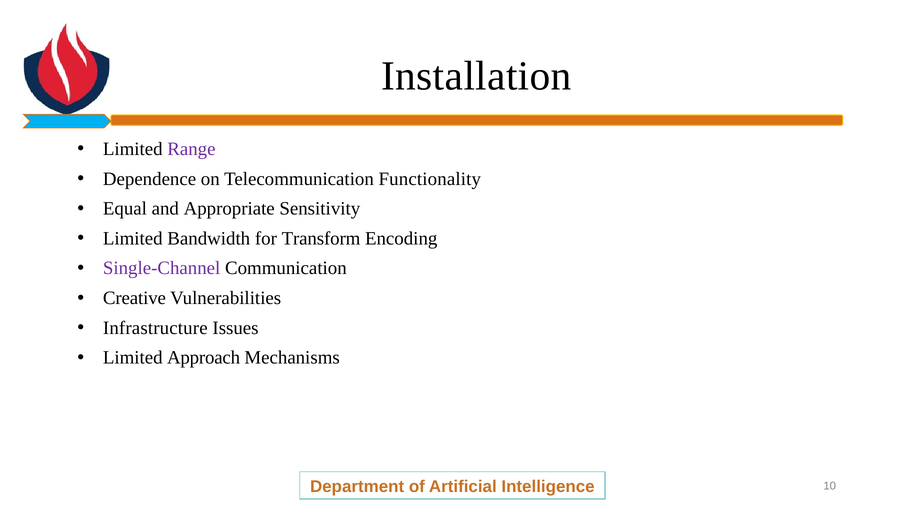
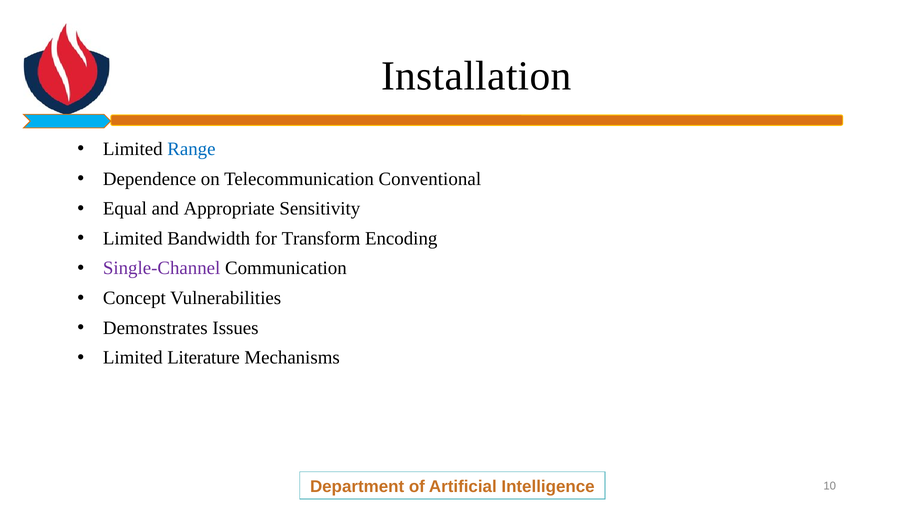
Range colour: purple -> blue
Functionality: Functionality -> Conventional
Creative: Creative -> Concept
Infrastructure: Infrastructure -> Demonstrates
Approach: Approach -> Literature
